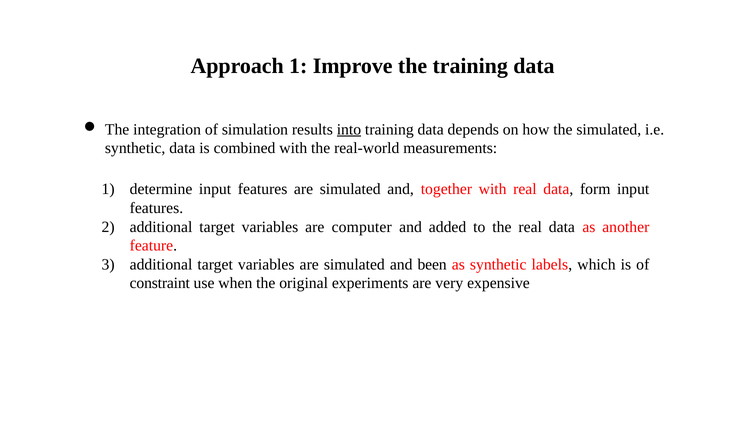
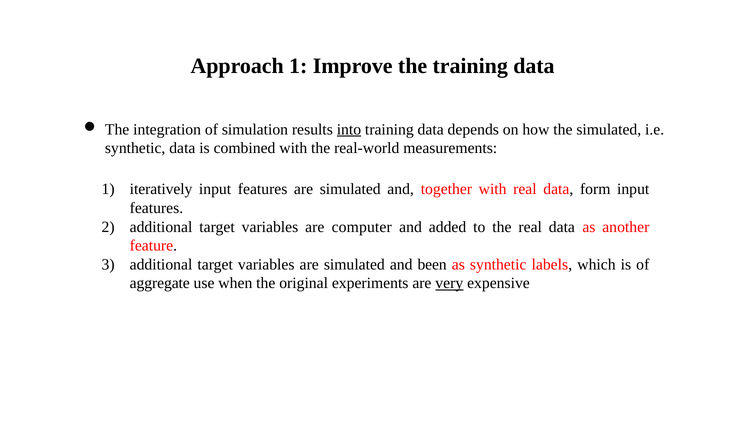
determine: determine -> iteratively
constraint: constraint -> aggregate
very underline: none -> present
